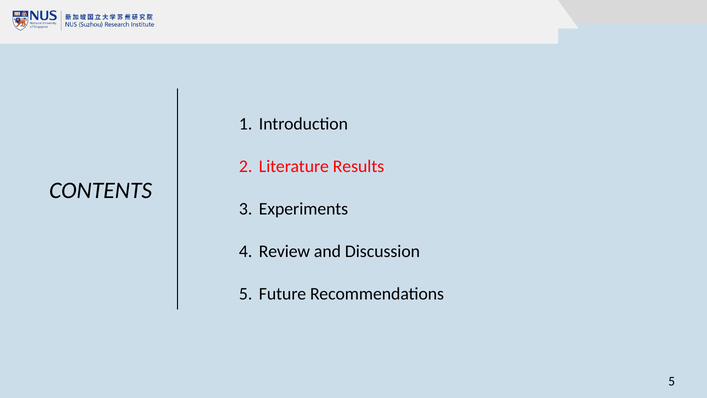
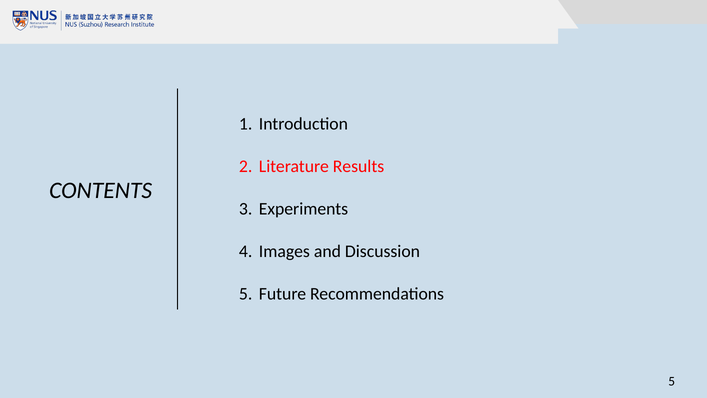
Review: Review -> Images
